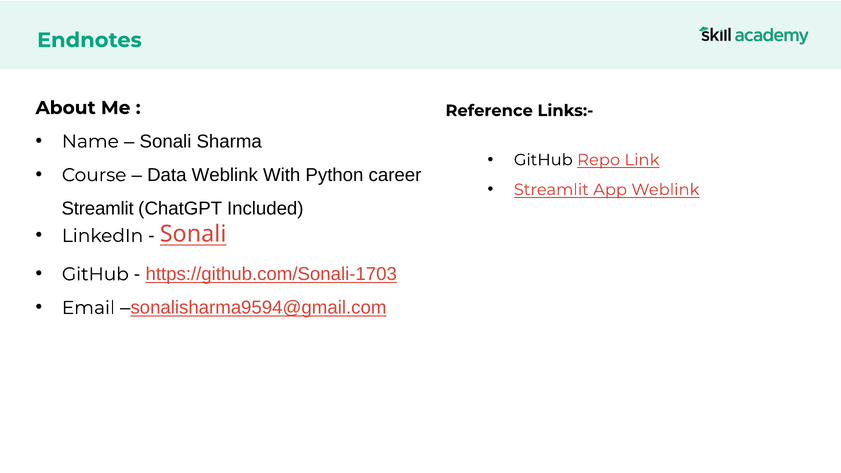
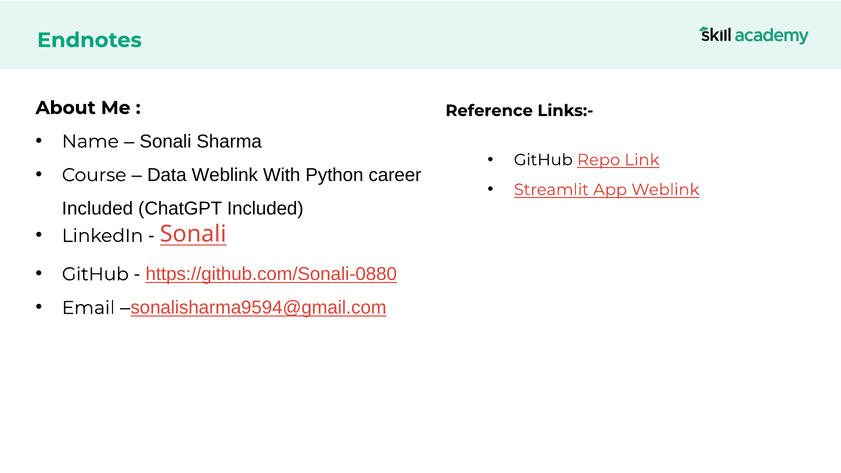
Streamlit at (98, 209): Streamlit -> Included
https://github.com/Sonali-1703: https://github.com/Sonali-1703 -> https://github.com/Sonali-0880
